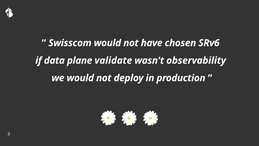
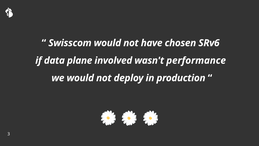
validate: validate -> involved
observability: observability -> performance
